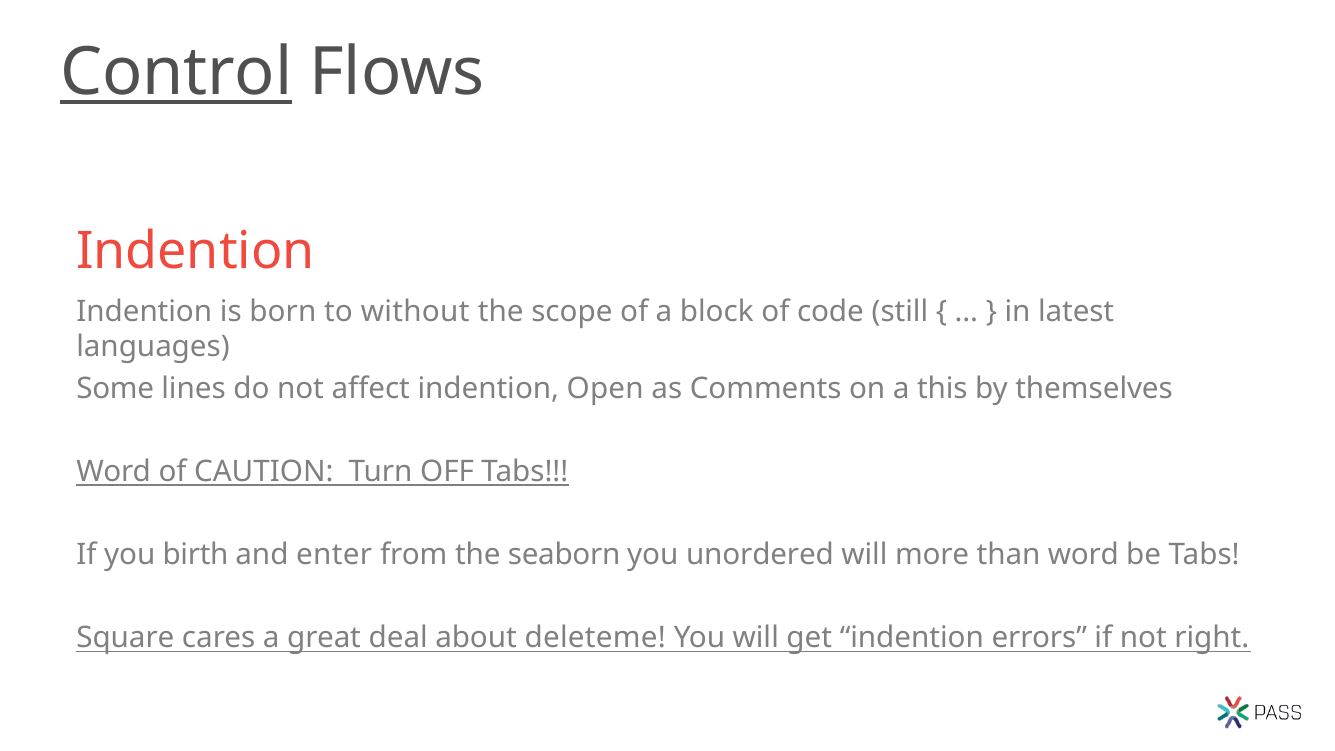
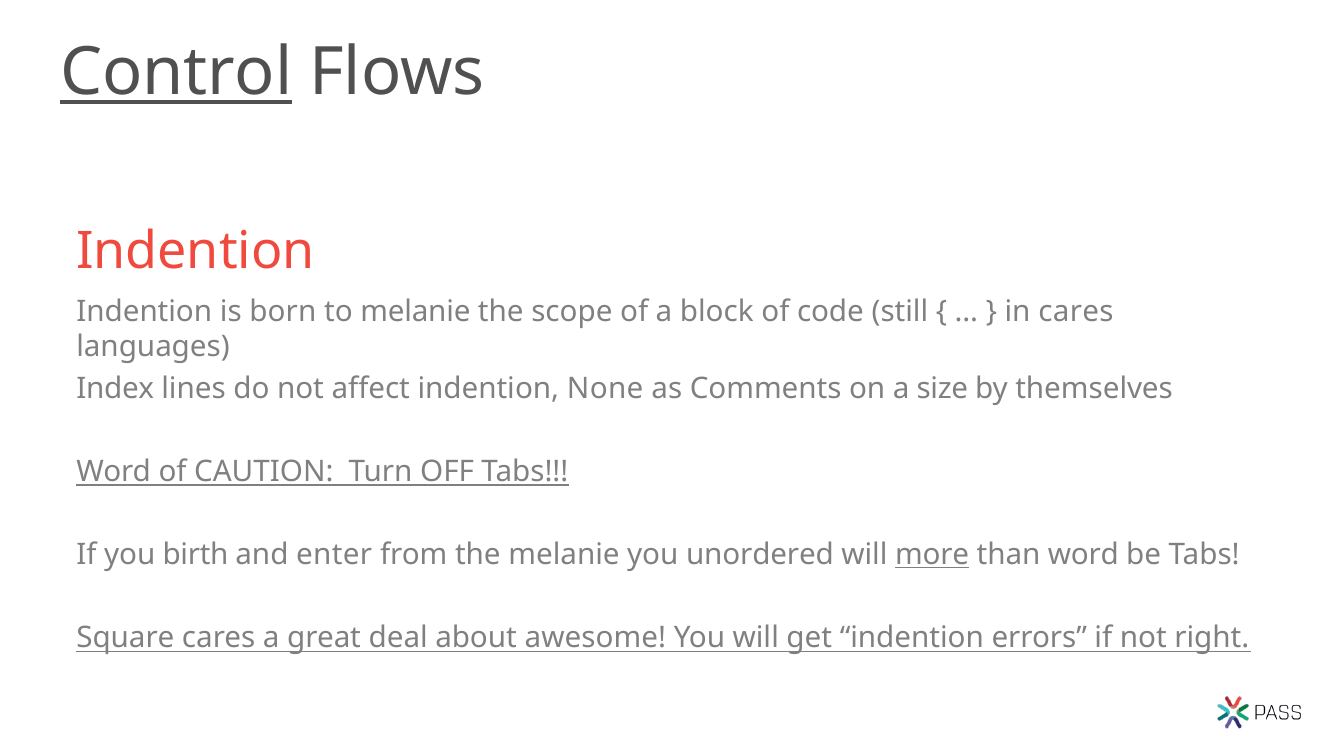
to without: without -> melanie
in latest: latest -> cares
Some: Some -> Index
Open: Open -> None
this: this -> size
the seaborn: seaborn -> melanie
more underline: none -> present
deleteme: deleteme -> awesome
